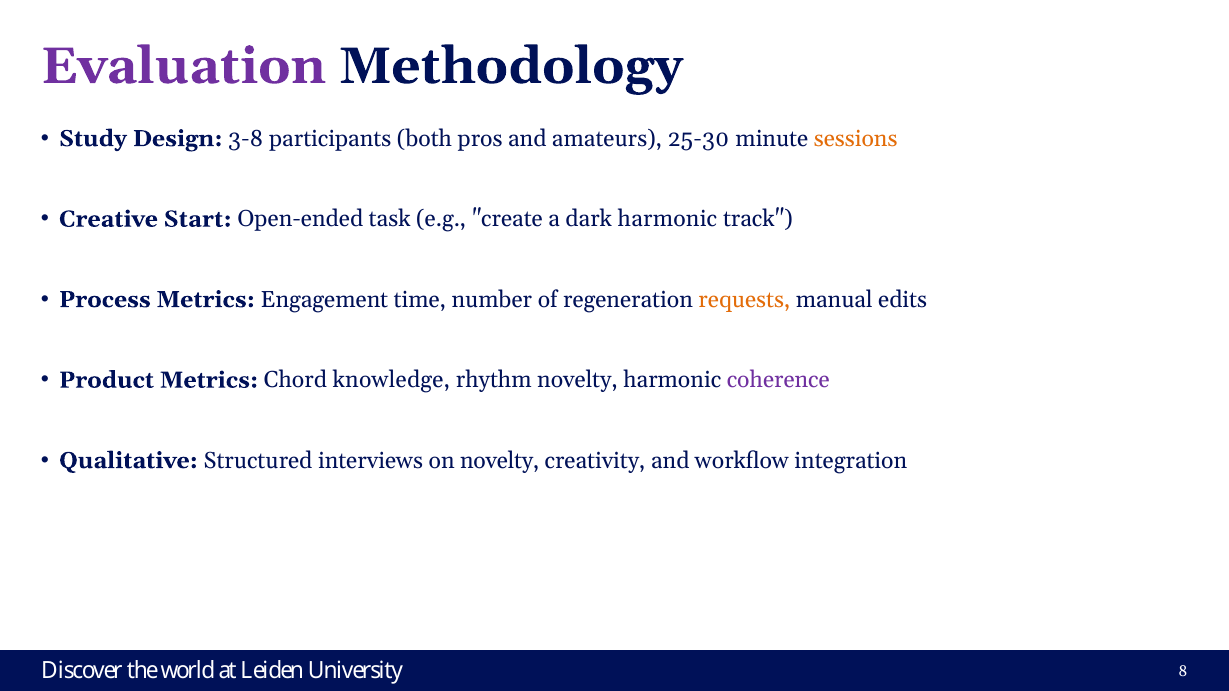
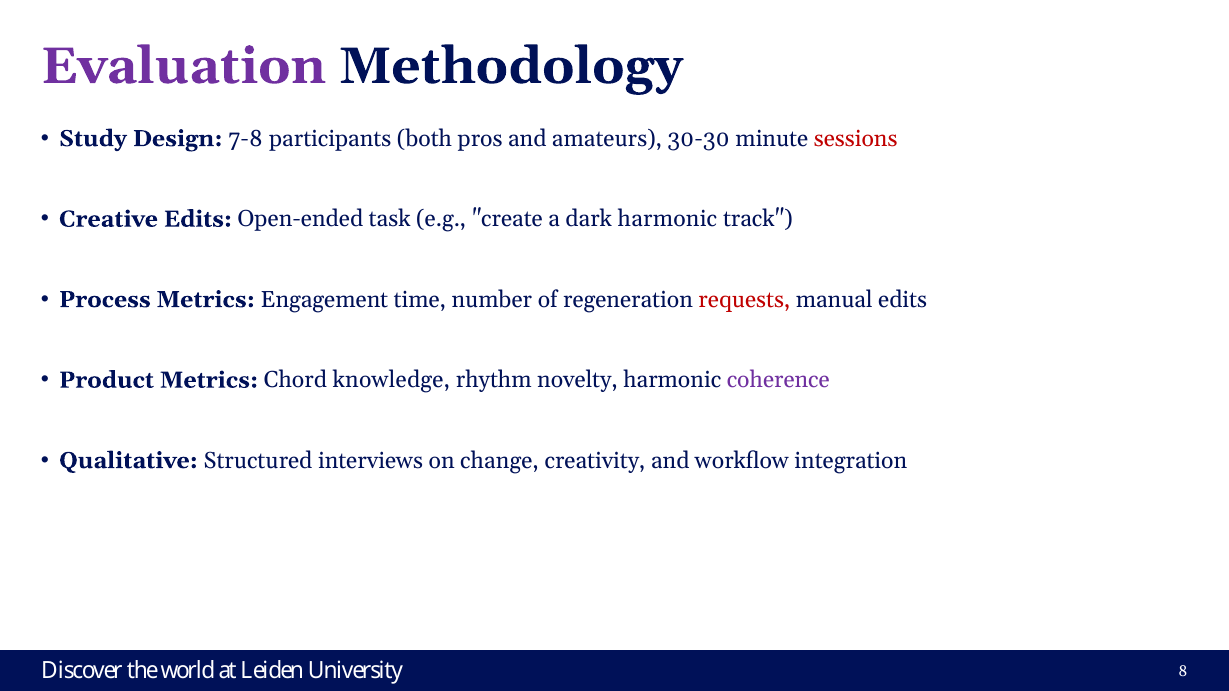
3-8: 3-8 -> 7-8
25-30: 25-30 -> 30-30
sessions colour: orange -> red
Creative Start: Start -> Edits
requests colour: orange -> red
on novelty: novelty -> change
